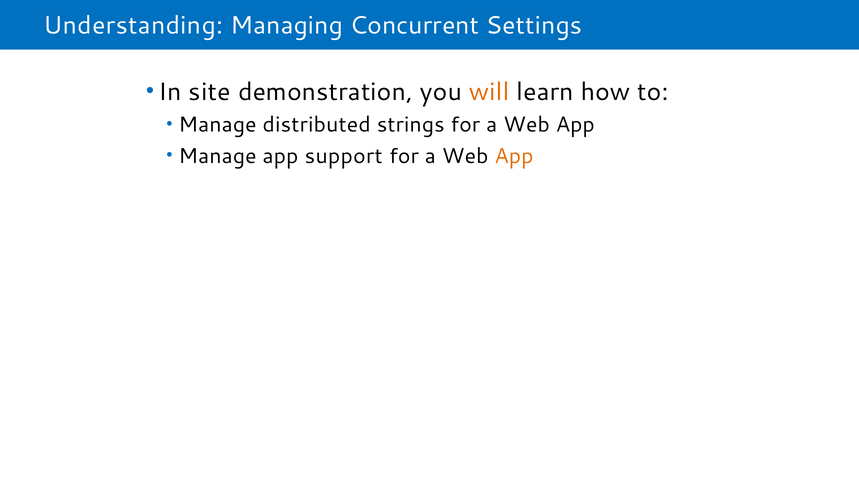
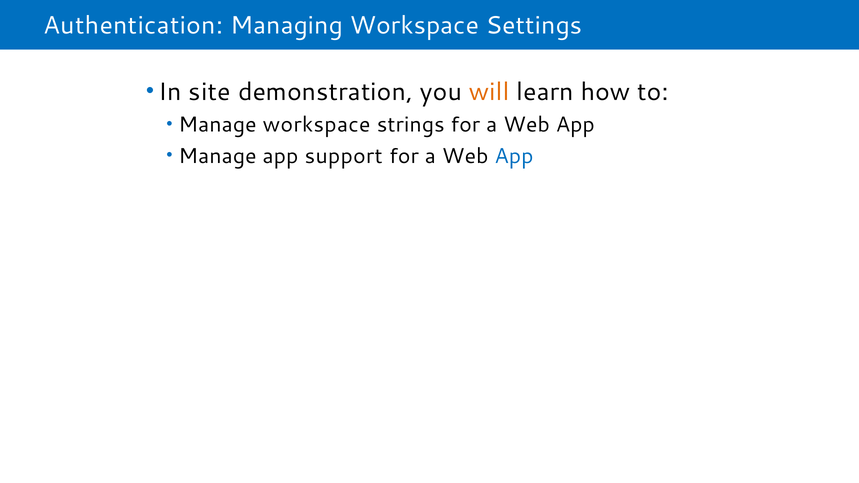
Understanding: Understanding -> Authentication
Managing Concurrent: Concurrent -> Workspace
Manage distributed: distributed -> workspace
App at (514, 156) colour: orange -> blue
